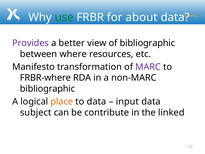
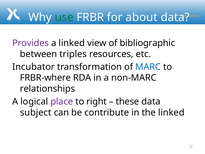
a better: better -> linked
where: where -> triples
Manifesto: Manifesto -> Incubator
MARC colour: purple -> blue
bibliographic at (48, 89): bibliographic -> relationships
place colour: orange -> purple
to data: data -> right
input: input -> these
